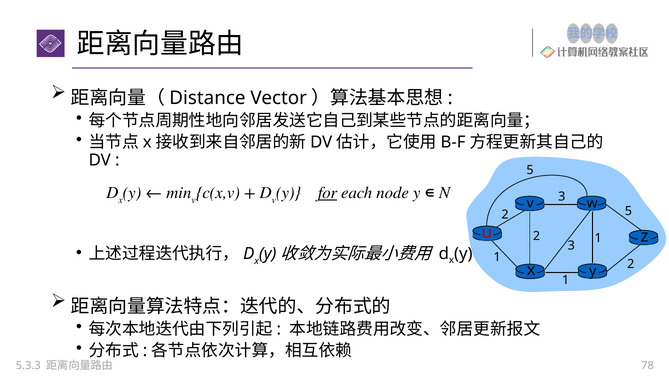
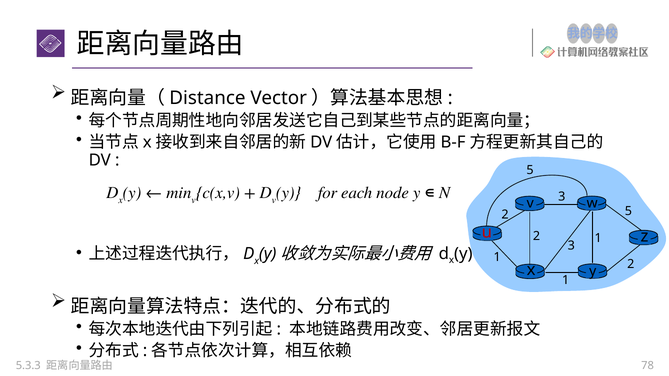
for underline: present -> none
